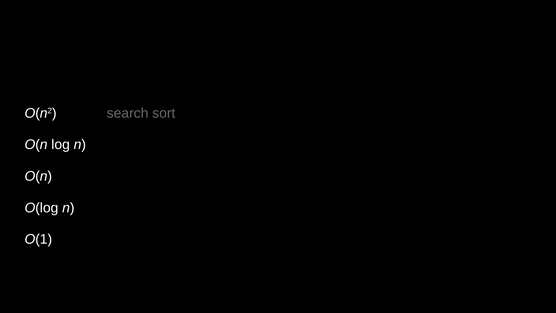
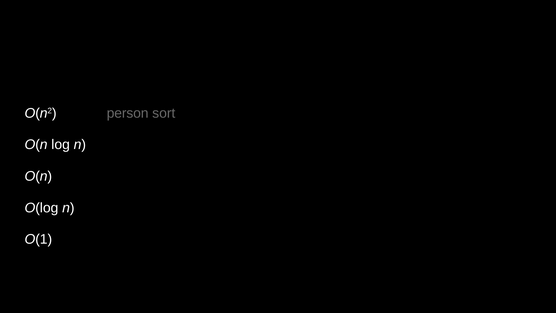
search: search -> person
